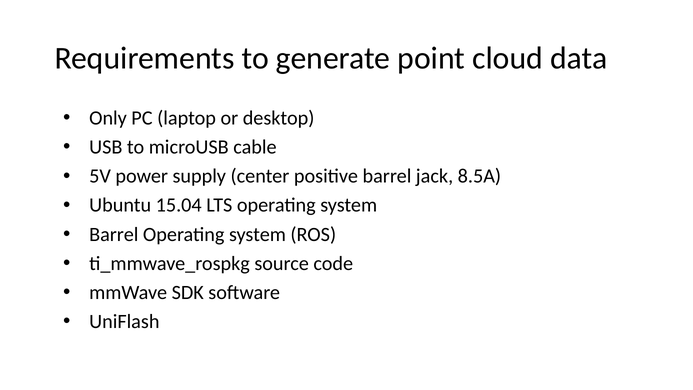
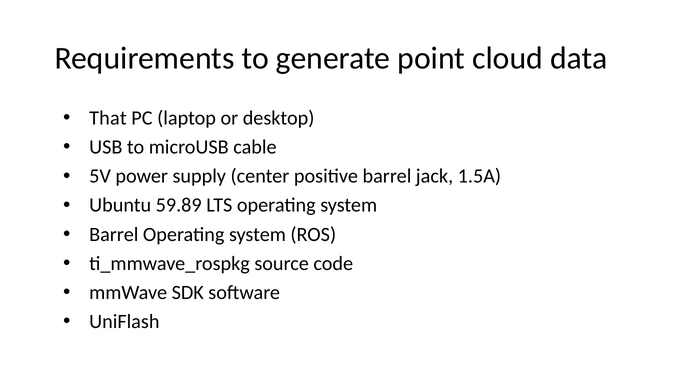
Only: Only -> That
8.5A: 8.5A -> 1.5A
15.04: 15.04 -> 59.89
